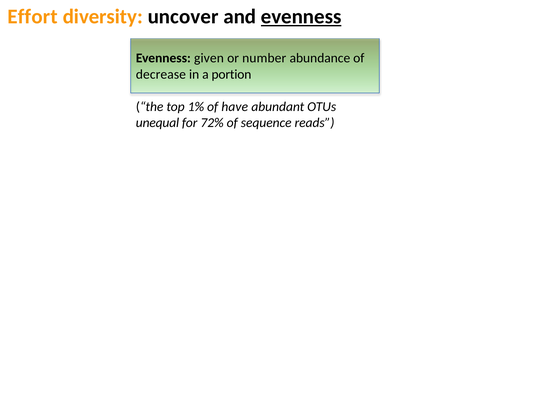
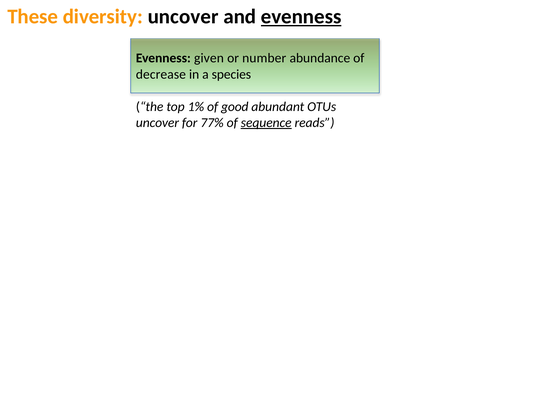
Effort: Effort -> These
portion: portion -> species
have: have -> good
unequal at (157, 123): unequal -> uncover
72%: 72% -> 77%
sequence underline: none -> present
